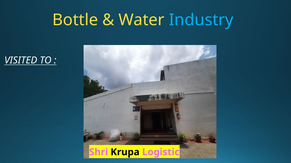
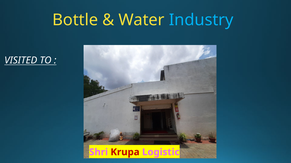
Krupa colour: black -> red
